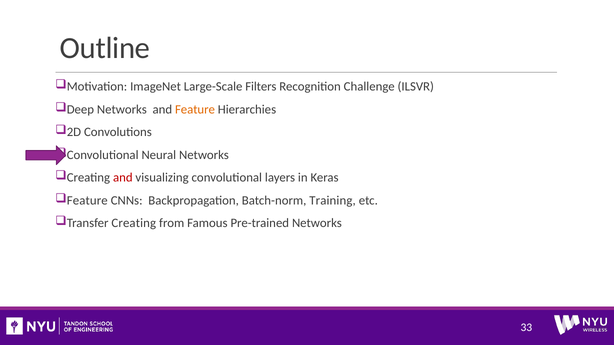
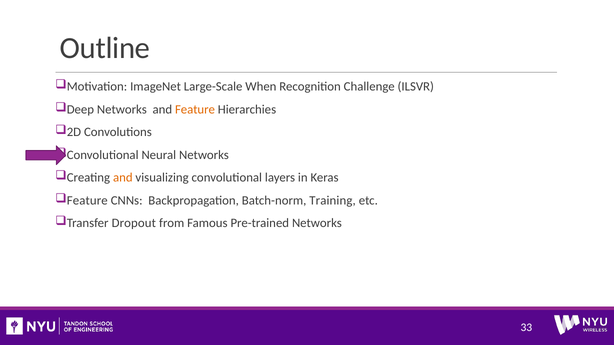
Filters: Filters -> When
and at (123, 178) colour: red -> orange
Transfer Creating: Creating -> Dropout
